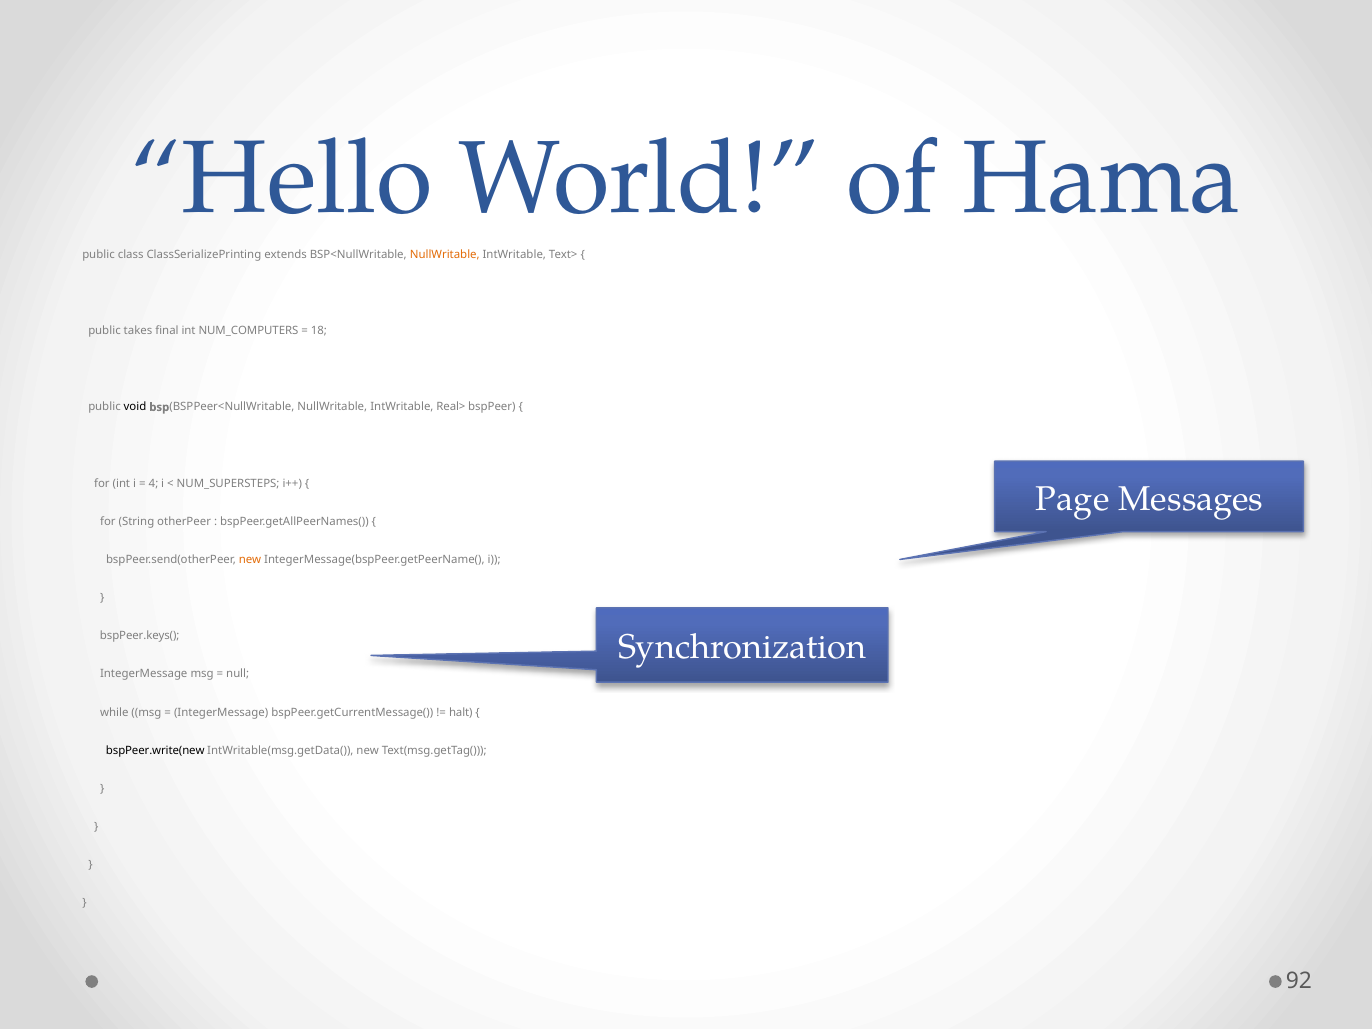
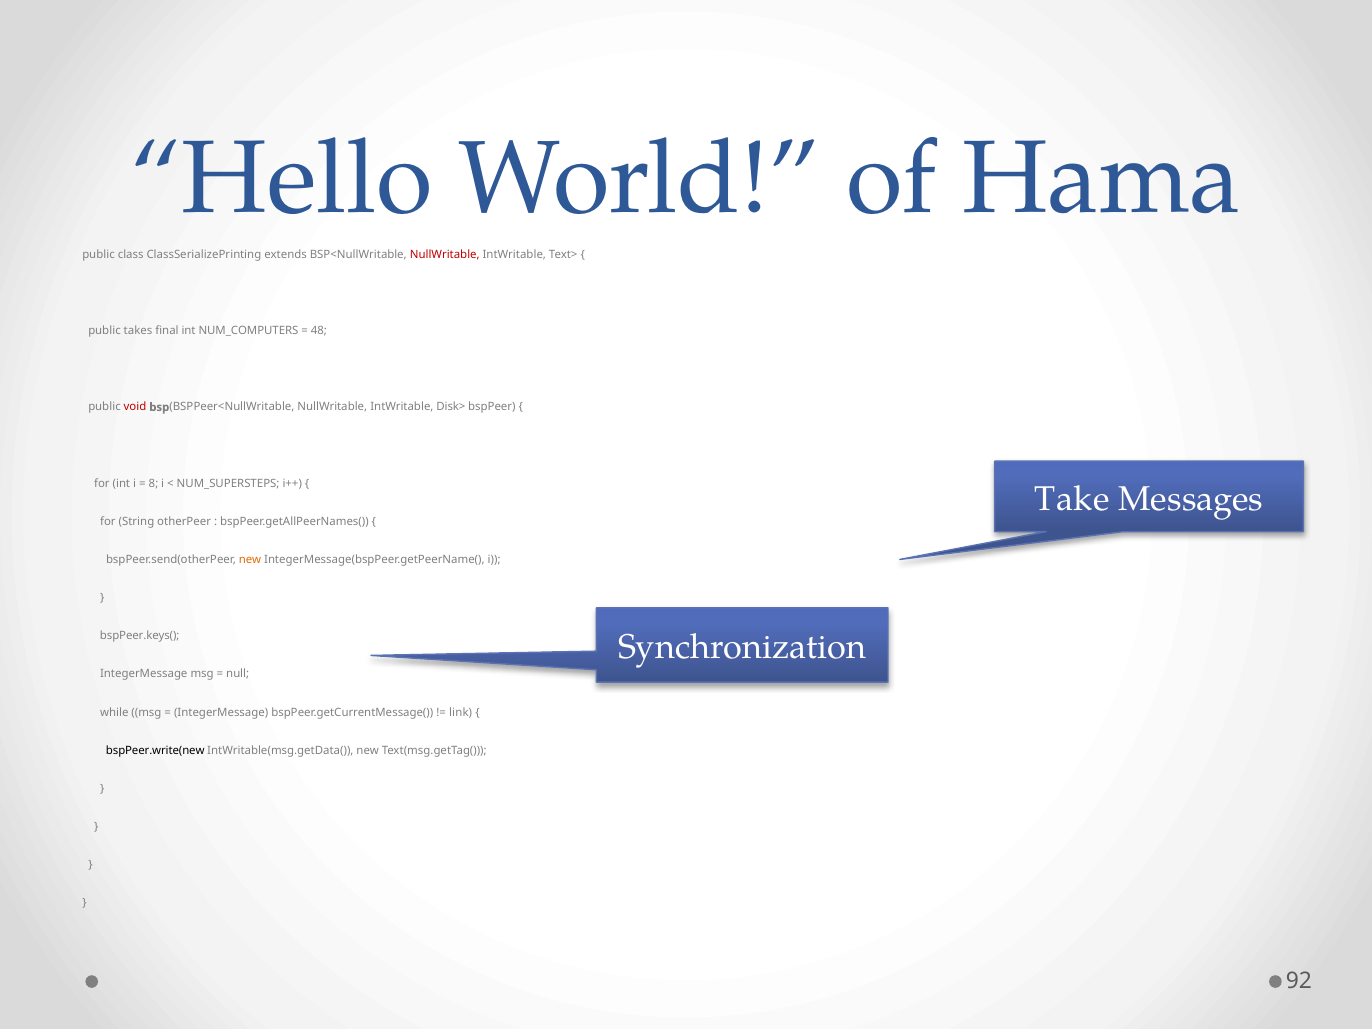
NullWritable at (445, 255) colour: orange -> red
18: 18 -> 48
void colour: black -> red
Real>: Real> -> Disk>
4: 4 -> 8
Page: Page -> Take
halt: halt -> link
